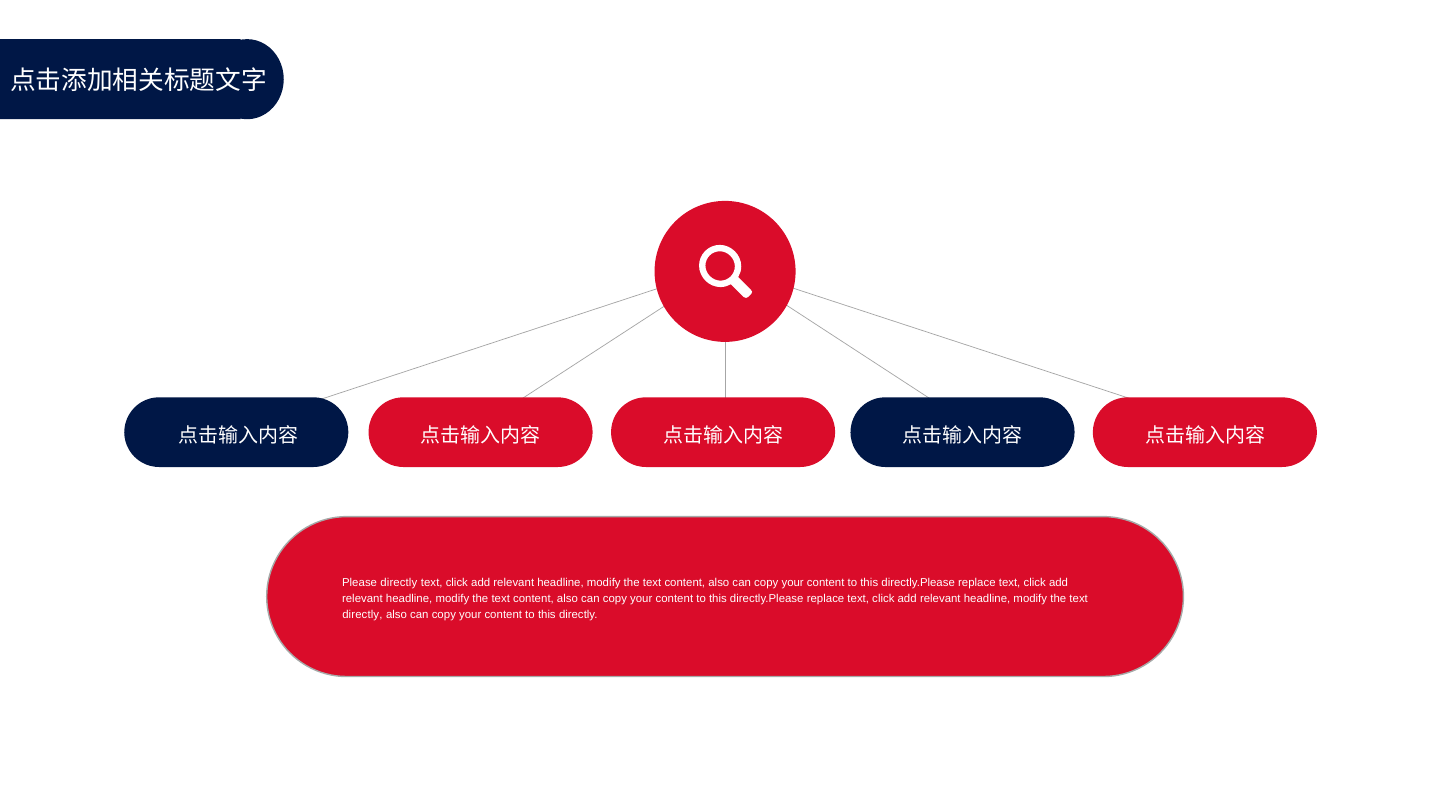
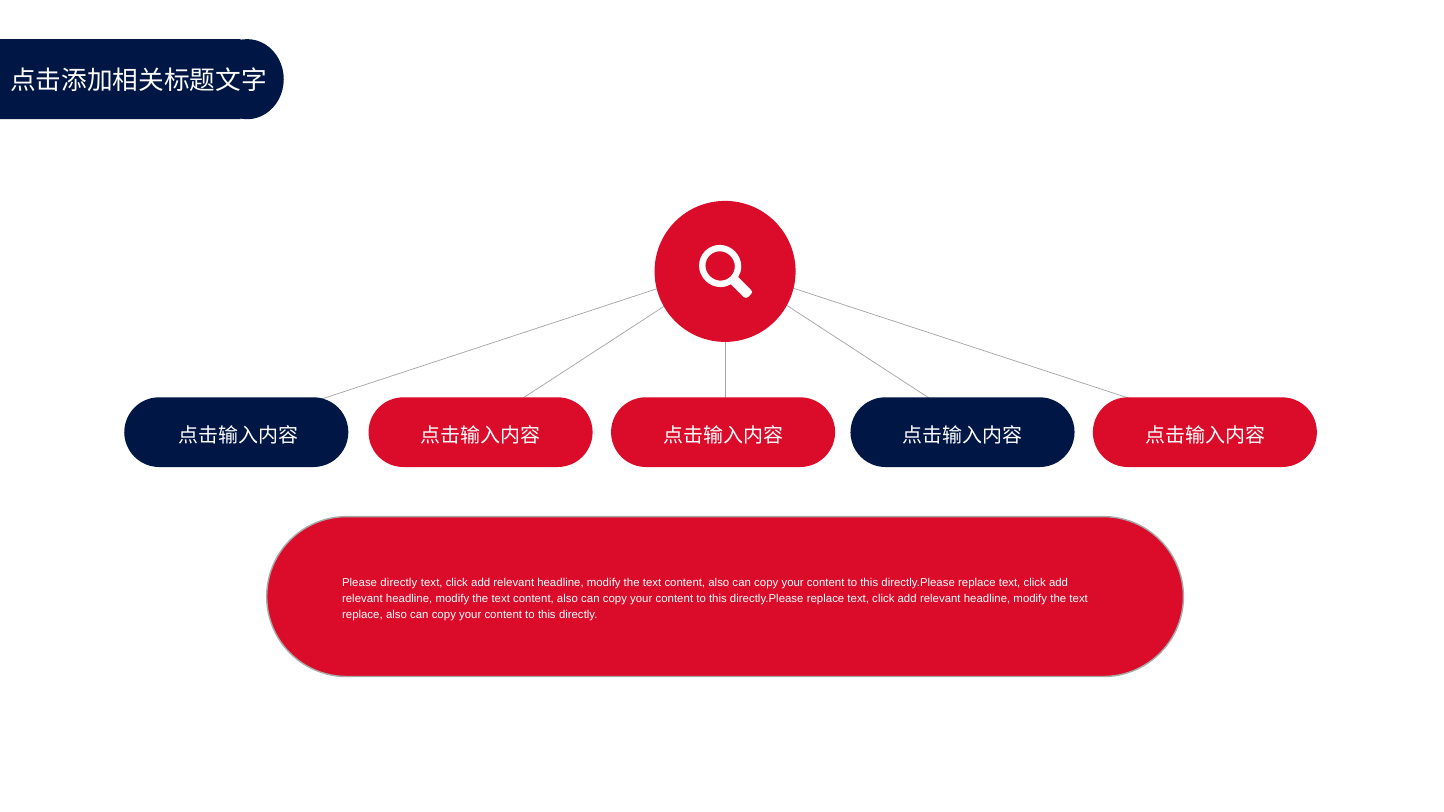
directly at (362, 615): directly -> replace
